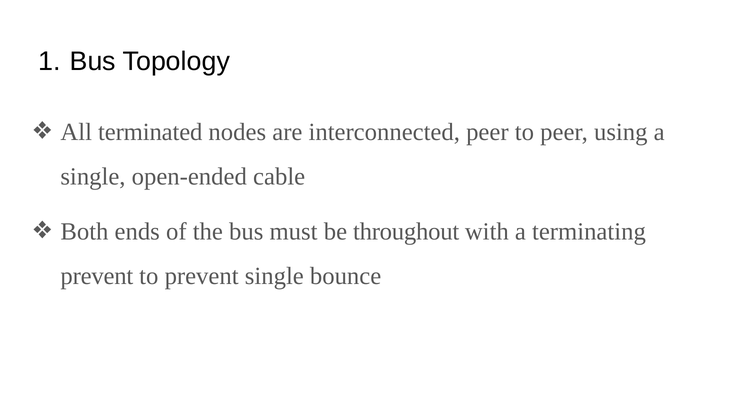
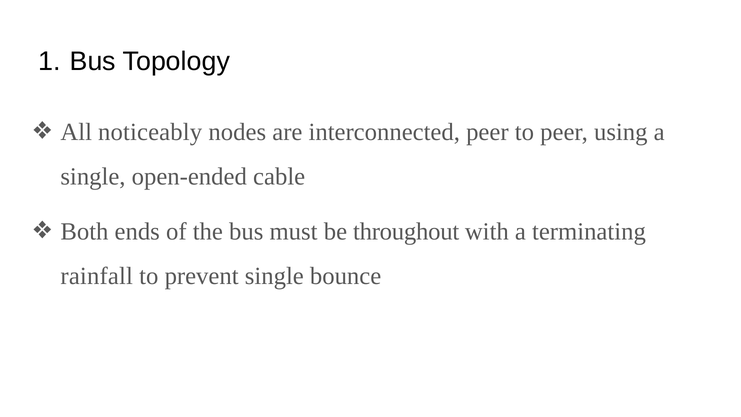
terminated: terminated -> noticeably
prevent at (97, 276): prevent -> rainfall
